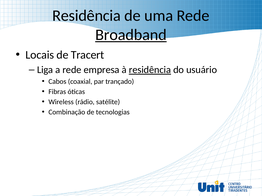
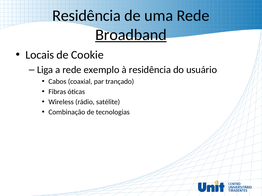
Tracert: Tracert -> Cookie
empresa: empresa -> exemplo
residência at (150, 70) underline: present -> none
